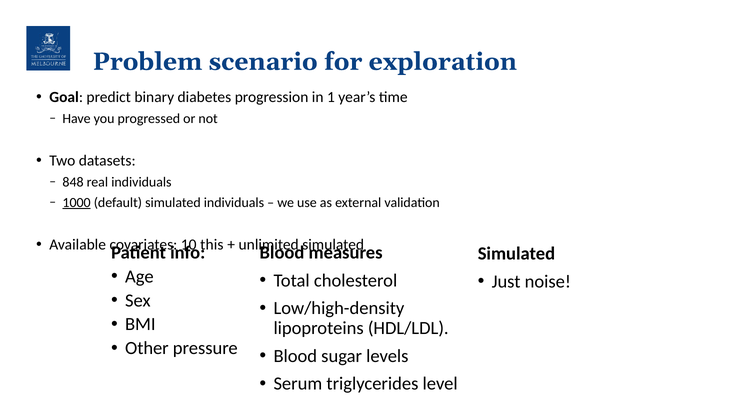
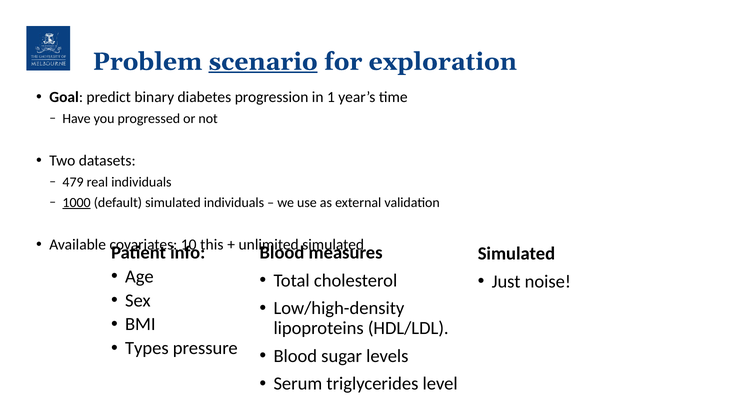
scenario underline: none -> present
848: 848 -> 479
Other: Other -> Types
